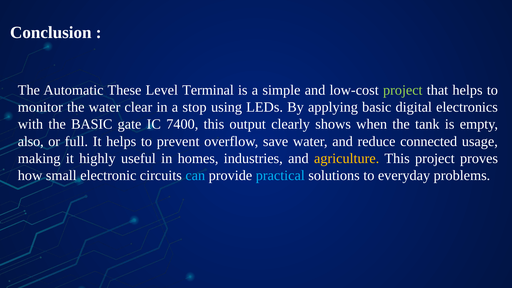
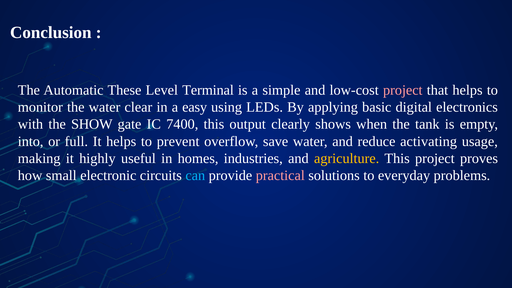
project at (403, 90) colour: light green -> pink
stop: stop -> easy
the BASIC: BASIC -> SHOW
also: also -> into
connected: connected -> activating
practical colour: light blue -> pink
